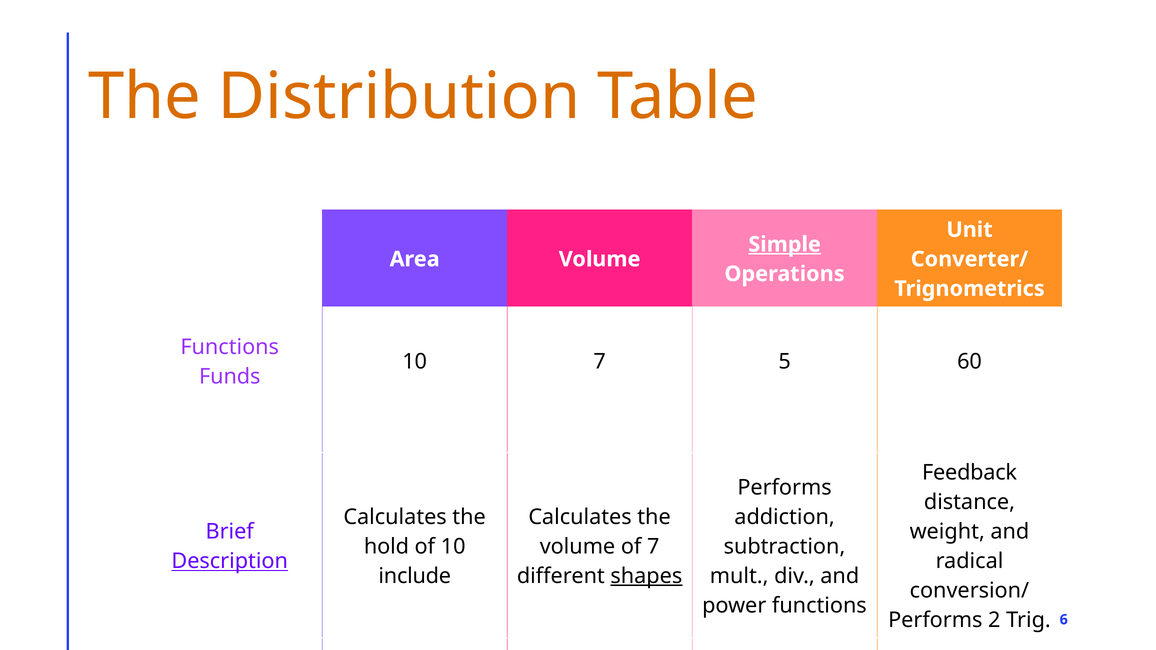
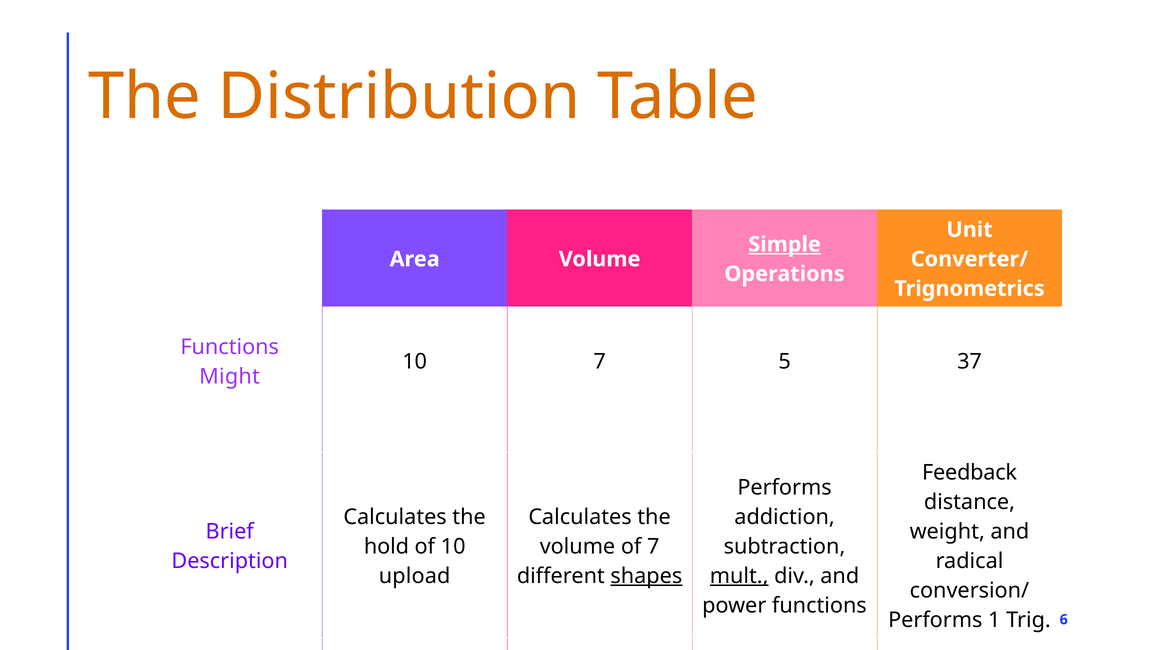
60: 60 -> 37
Funds: Funds -> Might
Description underline: present -> none
include: include -> upload
mult underline: none -> present
2: 2 -> 1
